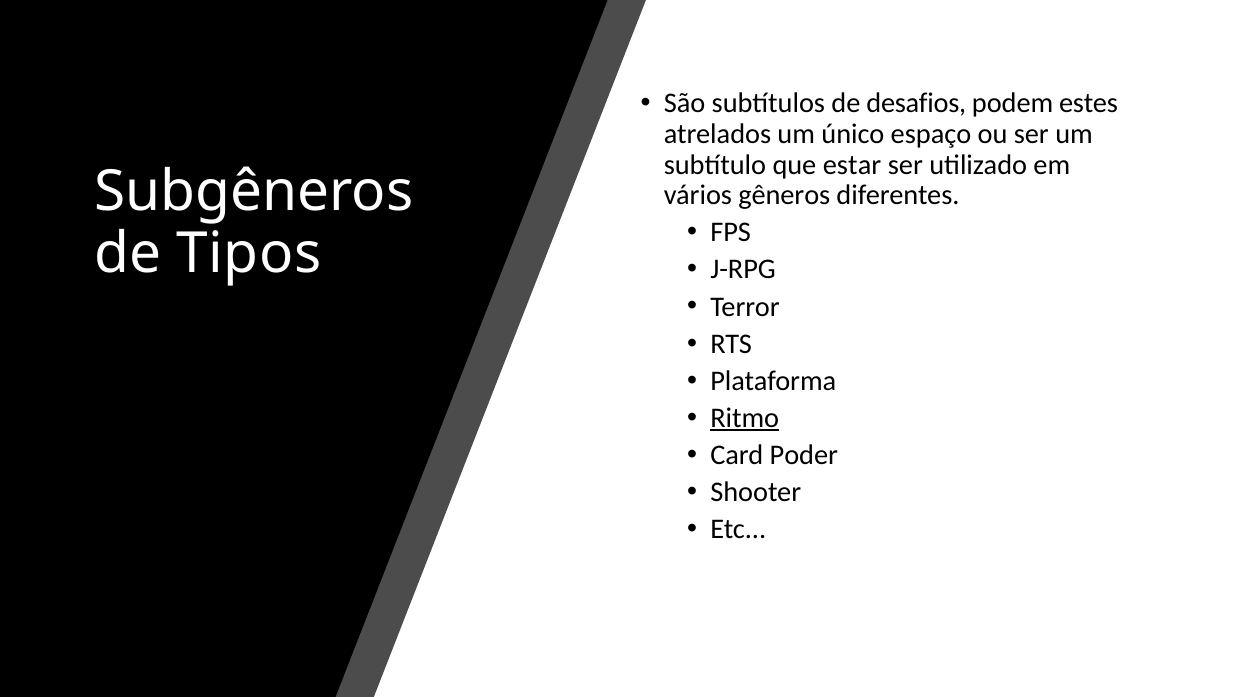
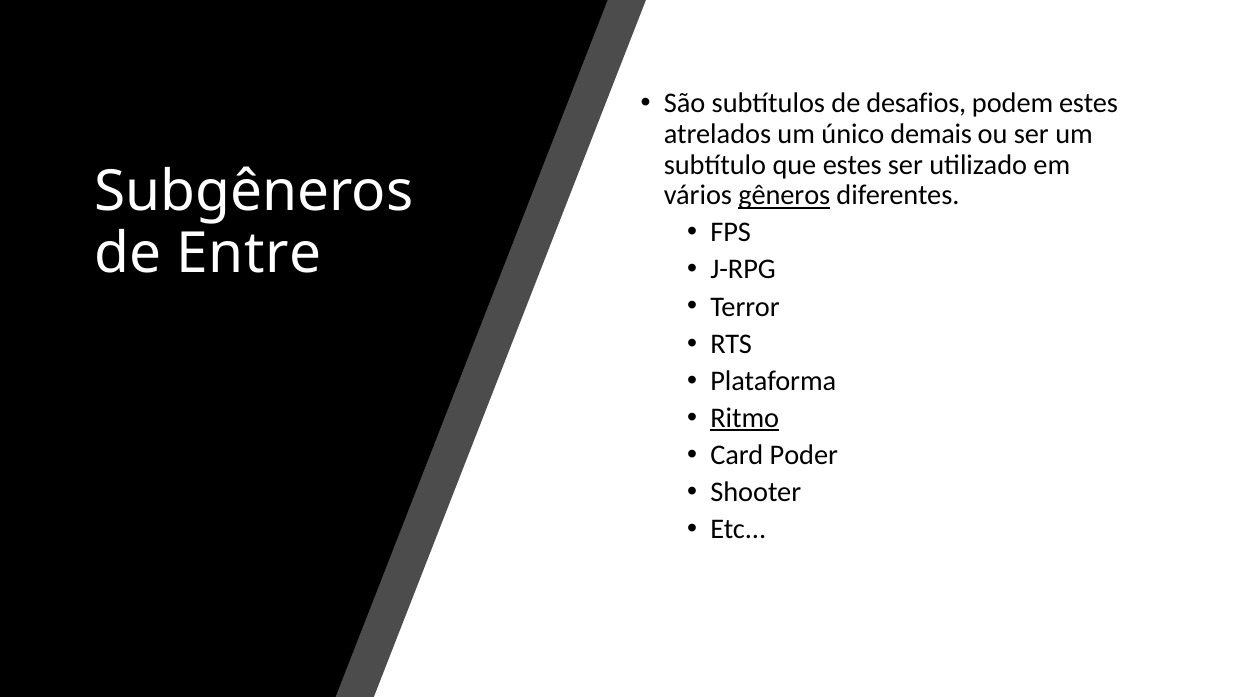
espaço: espaço -> demais
que estar: estar -> estes
gêneros underline: none -> present
Tipos: Tipos -> Entre
